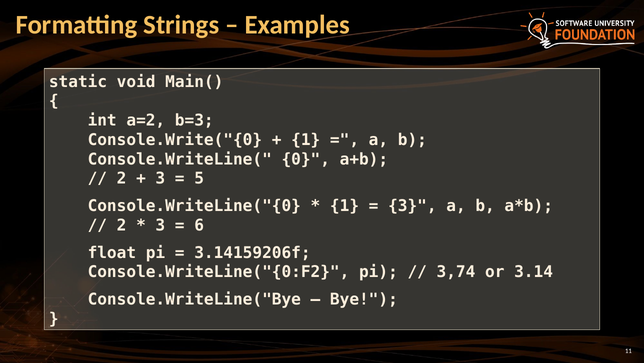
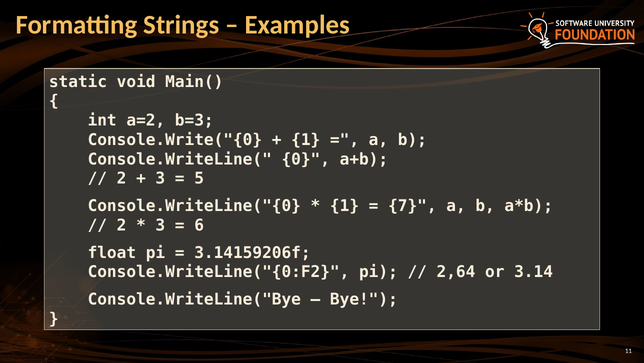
3 at (412, 206): 3 -> 7
3,74: 3,74 -> 2,64
